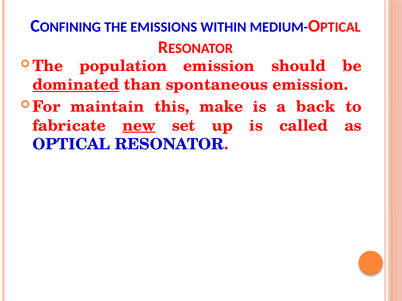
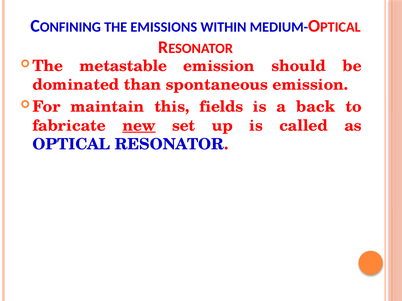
population: population -> metastable
dominated underline: present -> none
make: make -> fields
